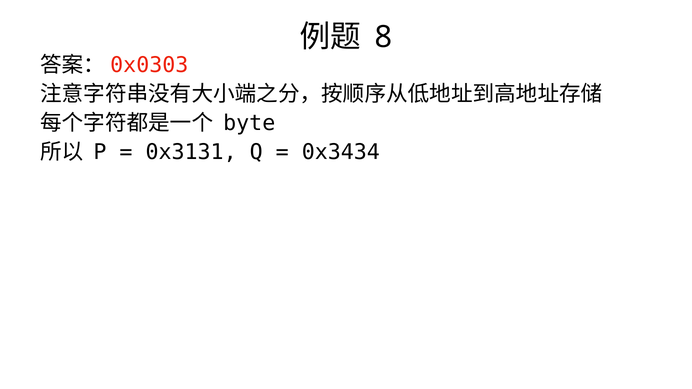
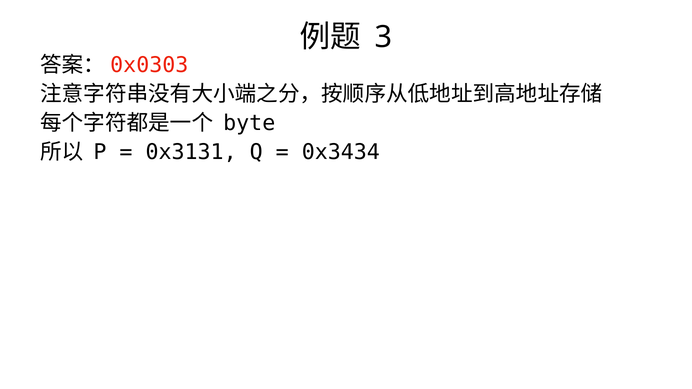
8: 8 -> 3
